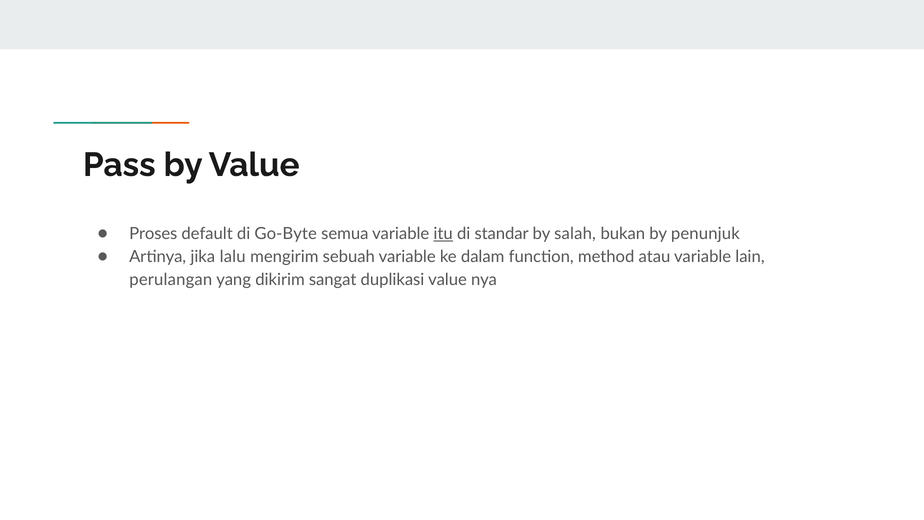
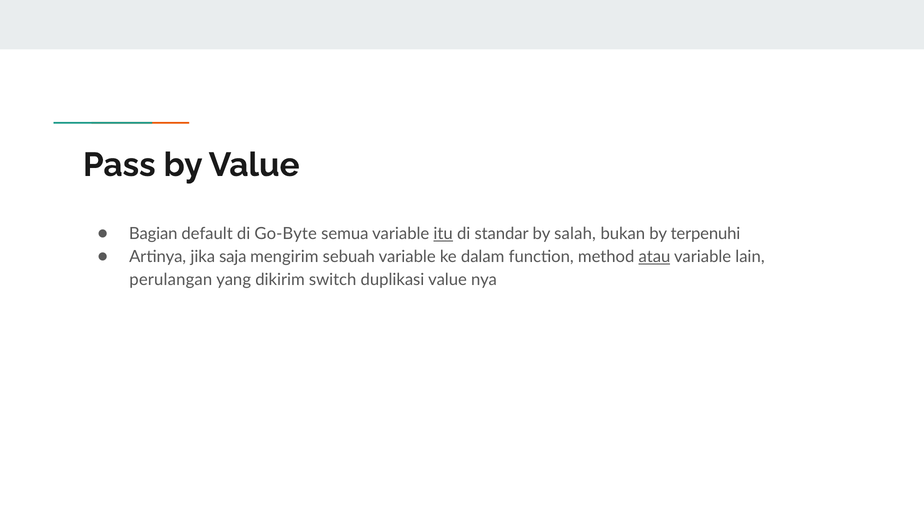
Proses: Proses -> Bagian
penunjuk: penunjuk -> terpenuhi
lalu: lalu -> saja
atau underline: none -> present
sangat: sangat -> switch
